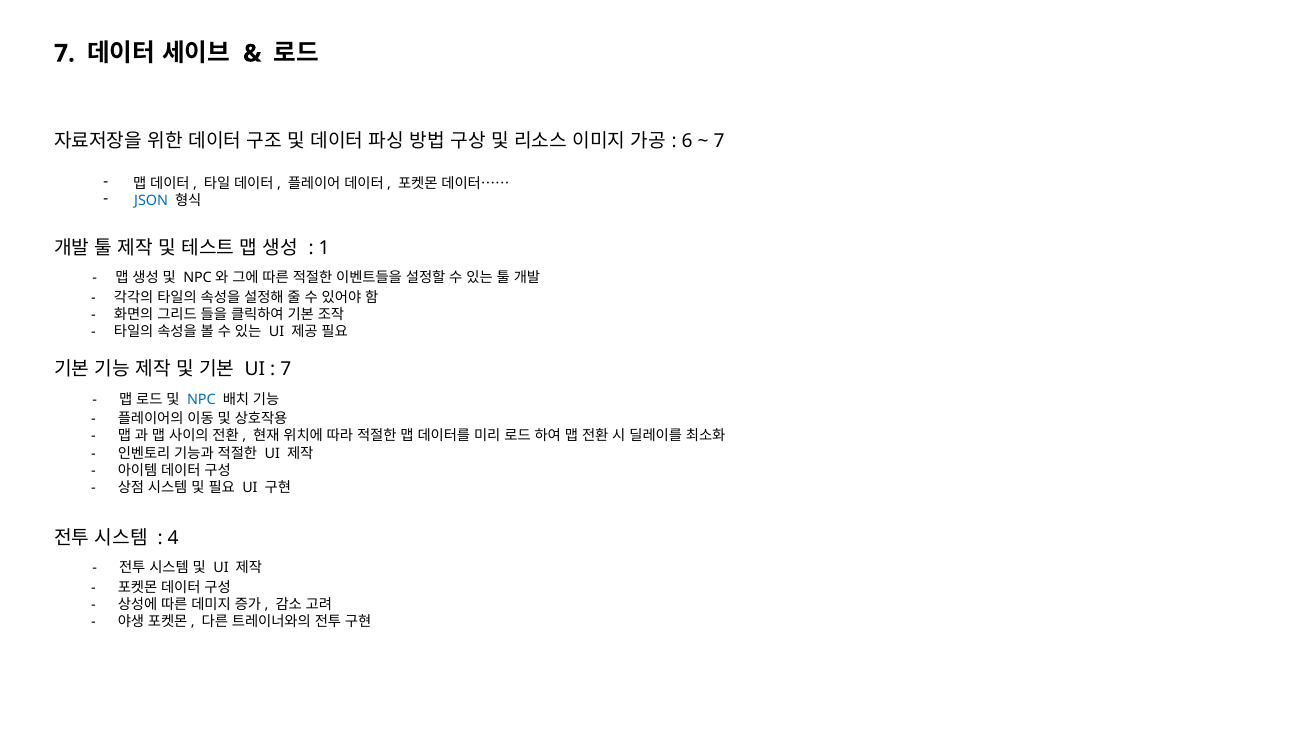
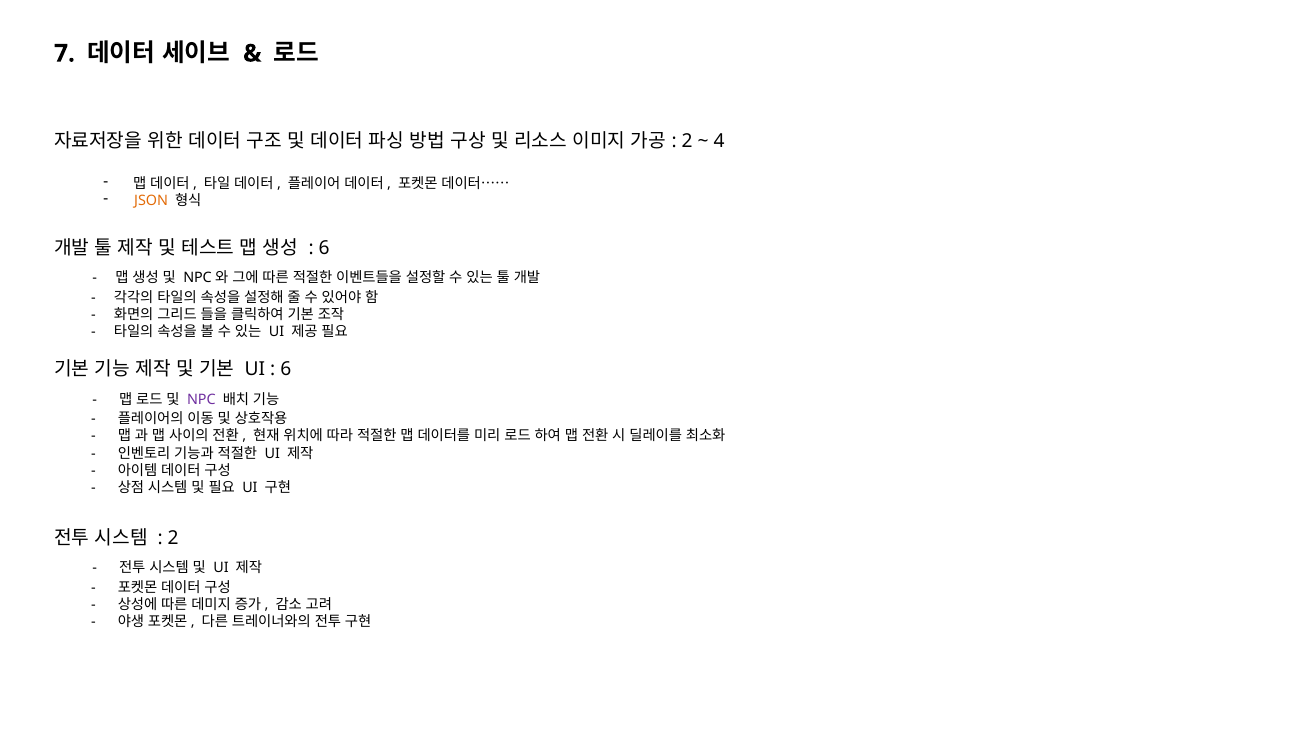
6 at (687, 141): 6 -> 2
7 at (719, 141): 7 -> 4
JSON colour: blue -> orange
1 at (324, 248): 1 -> 6
7 at (286, 369): 7 -> 6
NPC colour: blue -> purple
4 at (173, 538): 4 -> 2
